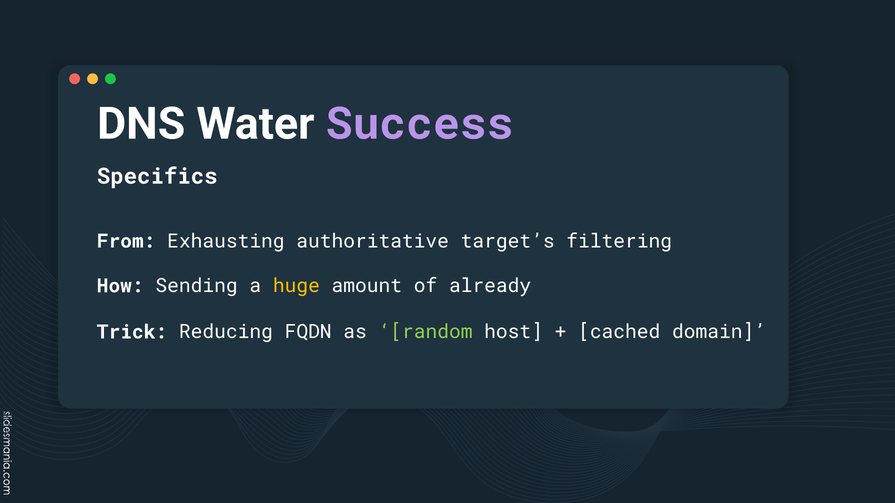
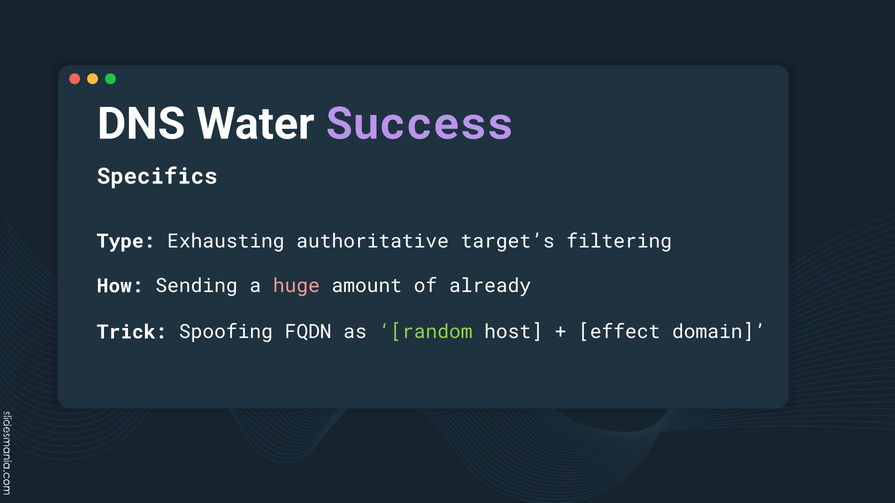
From: From -> Type
huge colour: yellow -> pink
Reducing: Reducing -> Spoofing
cached: cached -> effect
